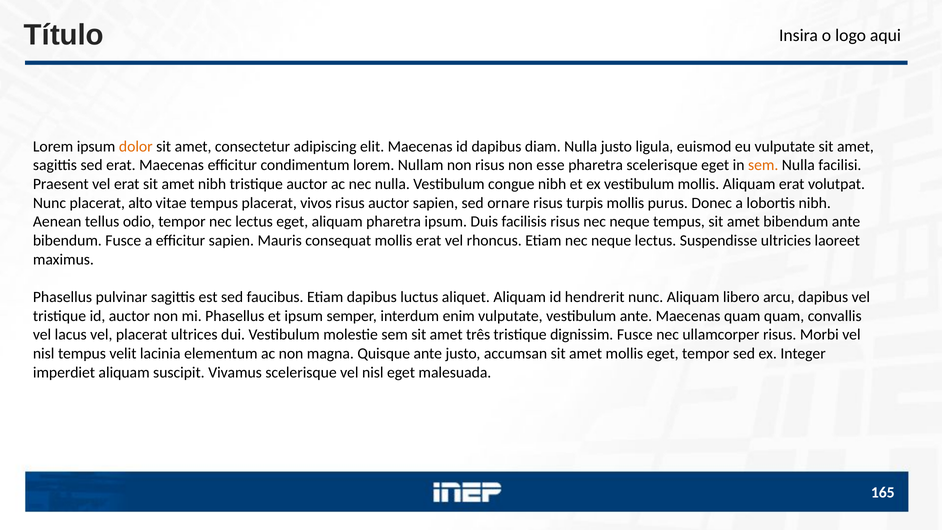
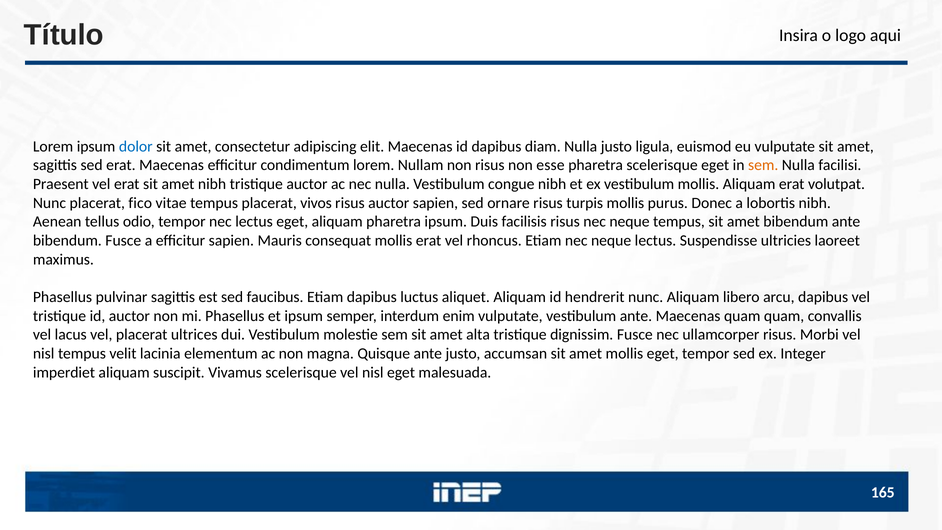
dolor colour: orange -> blue
alto: alto -> fico
três: três -> alta
